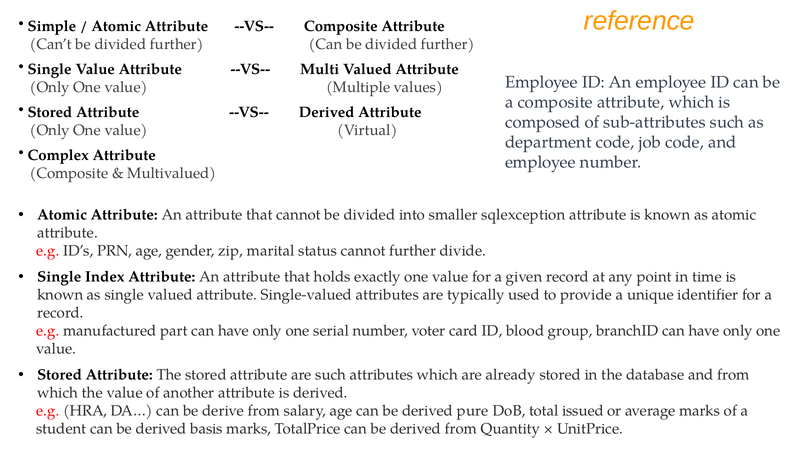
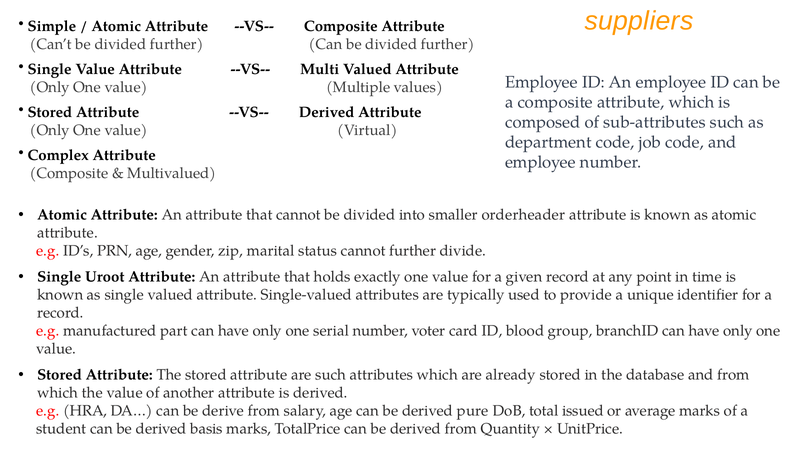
reference: reference -> suppliers
sqlexception: sqlexception -> orderheader
Index: Index -> Uroot
